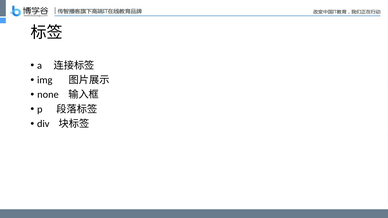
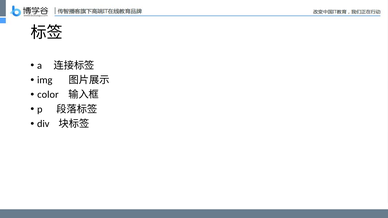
none: none -> color
